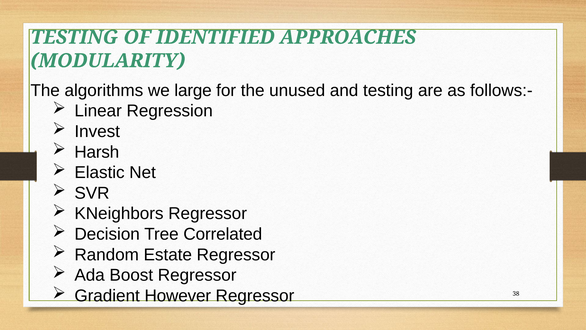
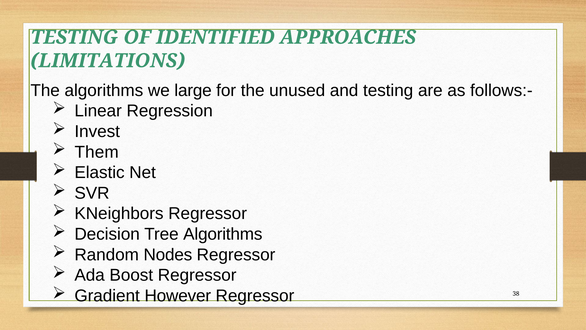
MODULARITY: MODULARITY -> LIMITATIONS
Harsh: Harsh -> Them
Tree Correlated: Correlated -> Algorithms
Estate: Estate -> Nodes
